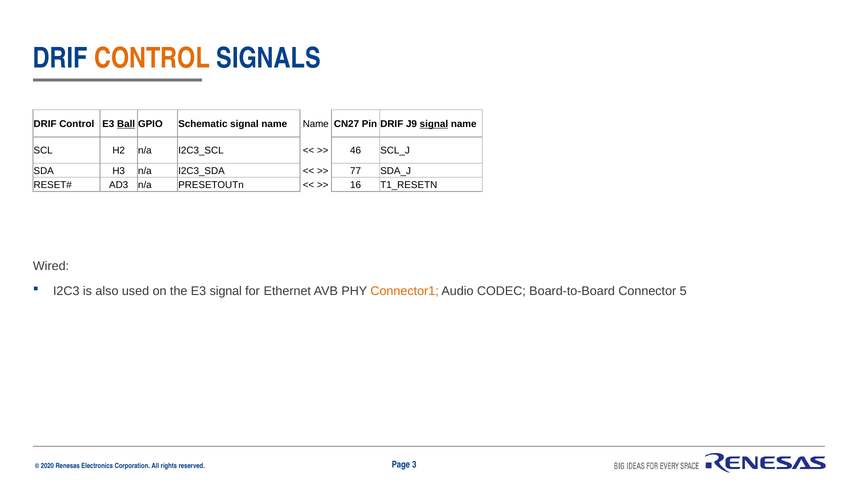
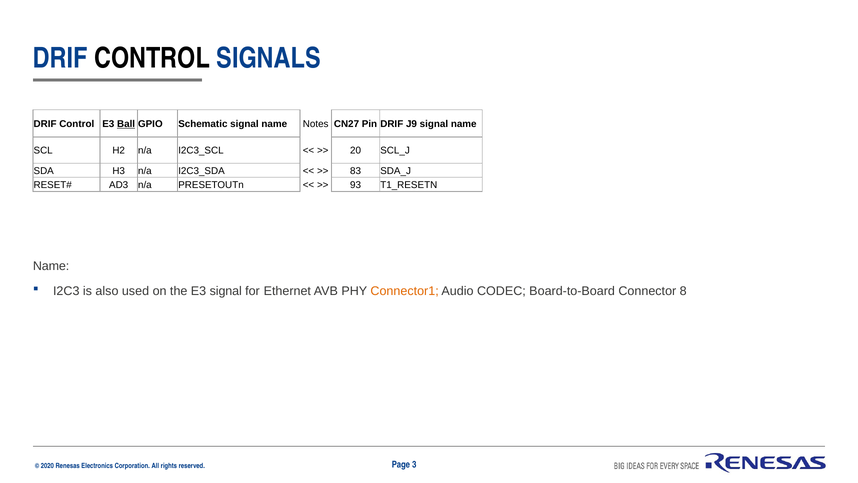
CONTROL at (152, 58) colour: orange -> black
name Name: Name -> Notes
signal at (434, 124) underline: present -> none
46: 46 -> 20
77: 77 -> 83
16: 16 -> 93
Wired at (51, 266): Wired -> Name
5: 5 -> 8
